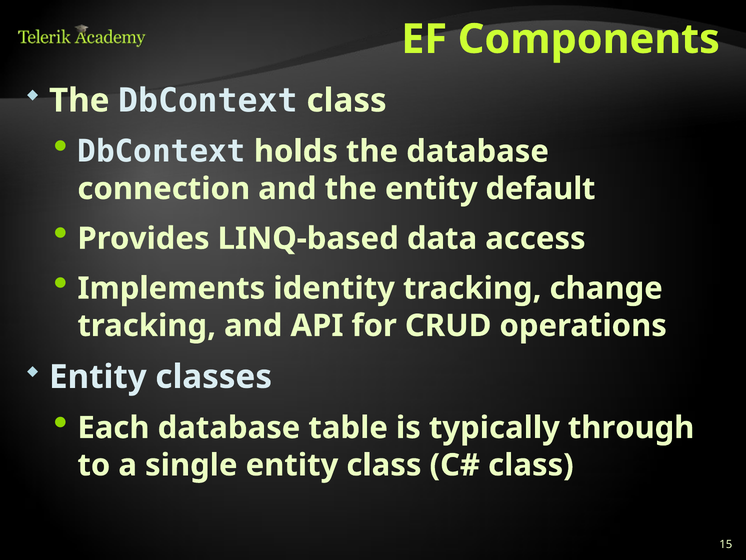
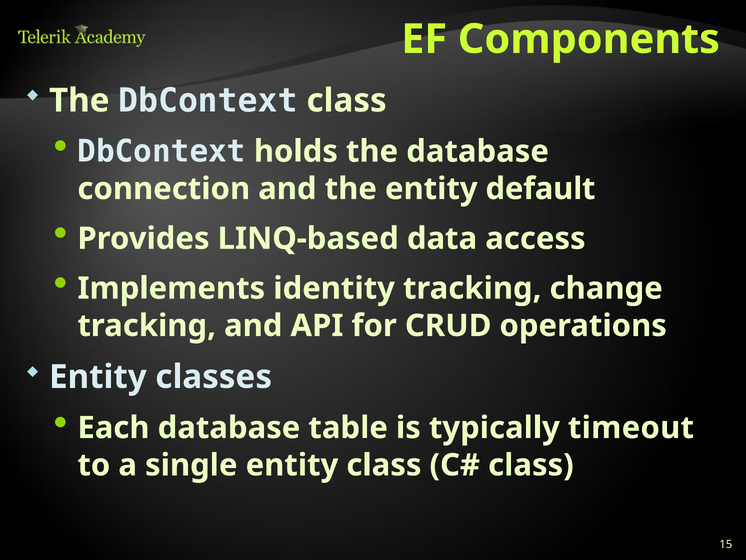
through: through -> timeout
